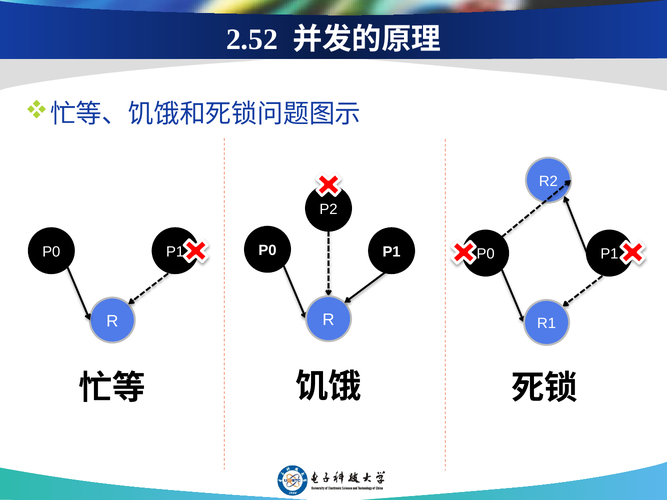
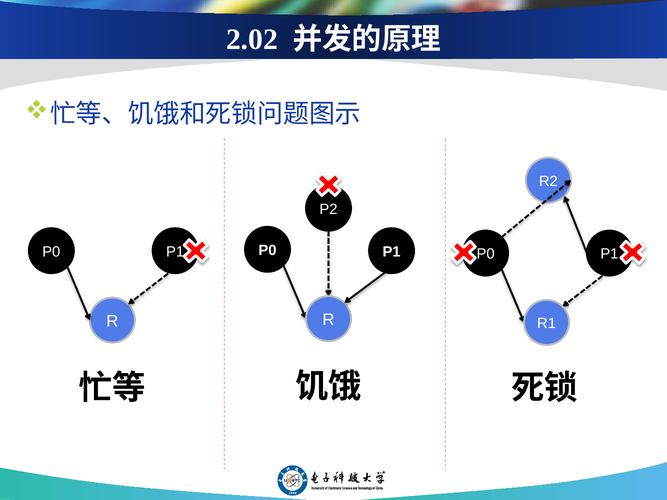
2.52: 2.52 -> 2.02
